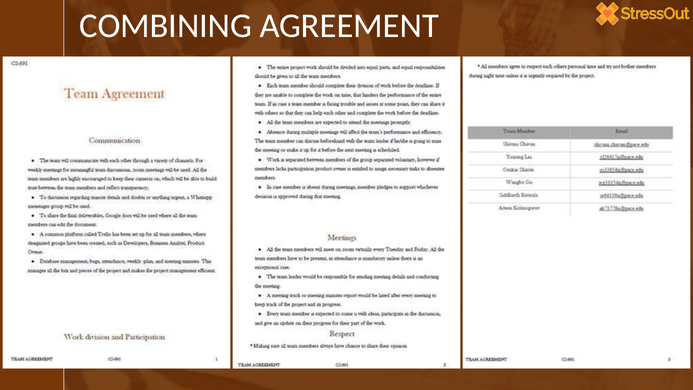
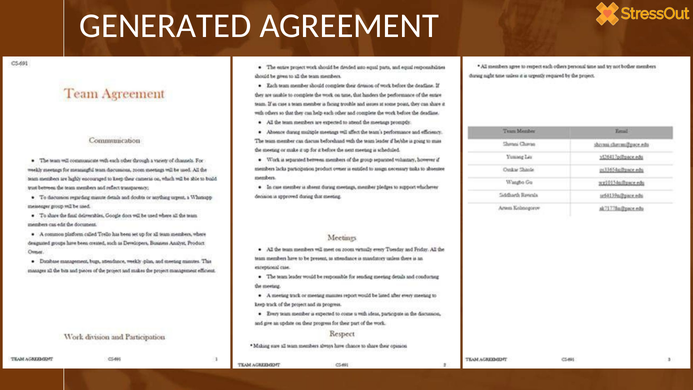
COMBINING: COMBINING -> GENERATED
